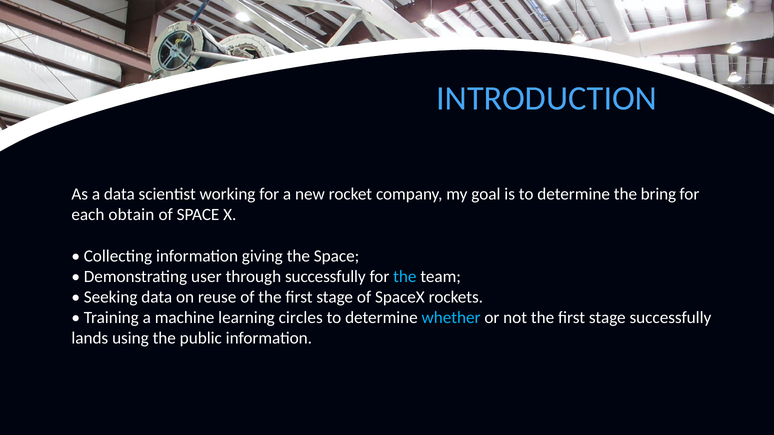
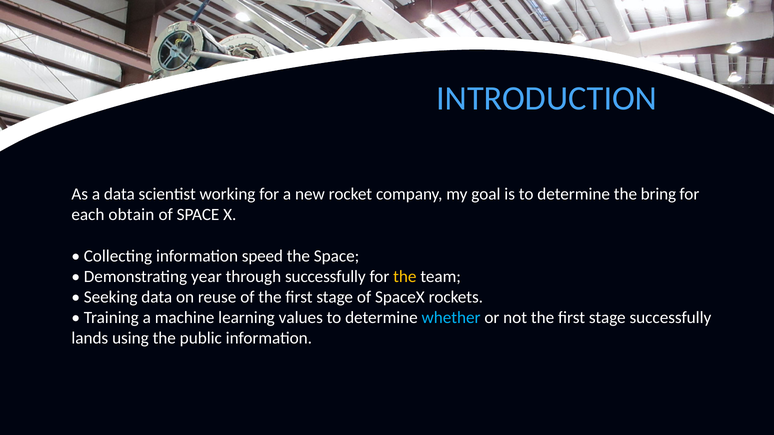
giving: giving -> speed
user: user -> year
the at (405, 277) colour: light blue -> yellow
circles: circles -> values
